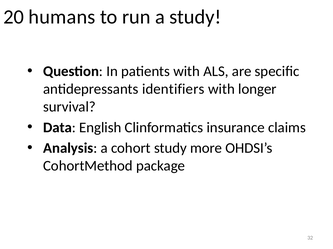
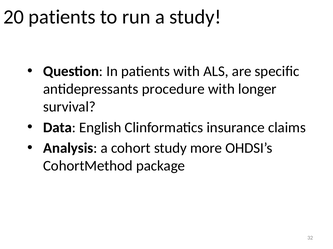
20 humans: humans -> patients
identifiers: identifiers -> procedure
